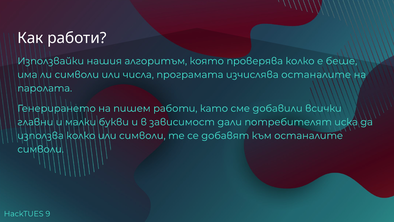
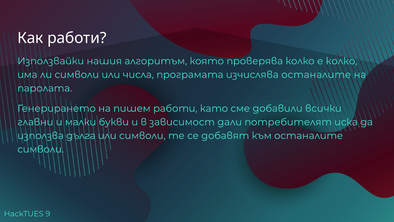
е беше: беше -> колко
използва колко: колко -> дълга
